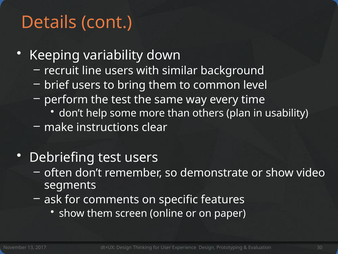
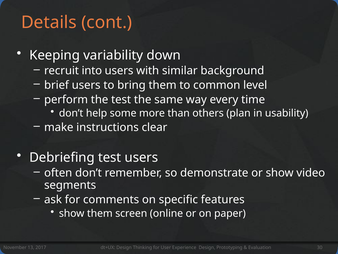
line: line -> into
